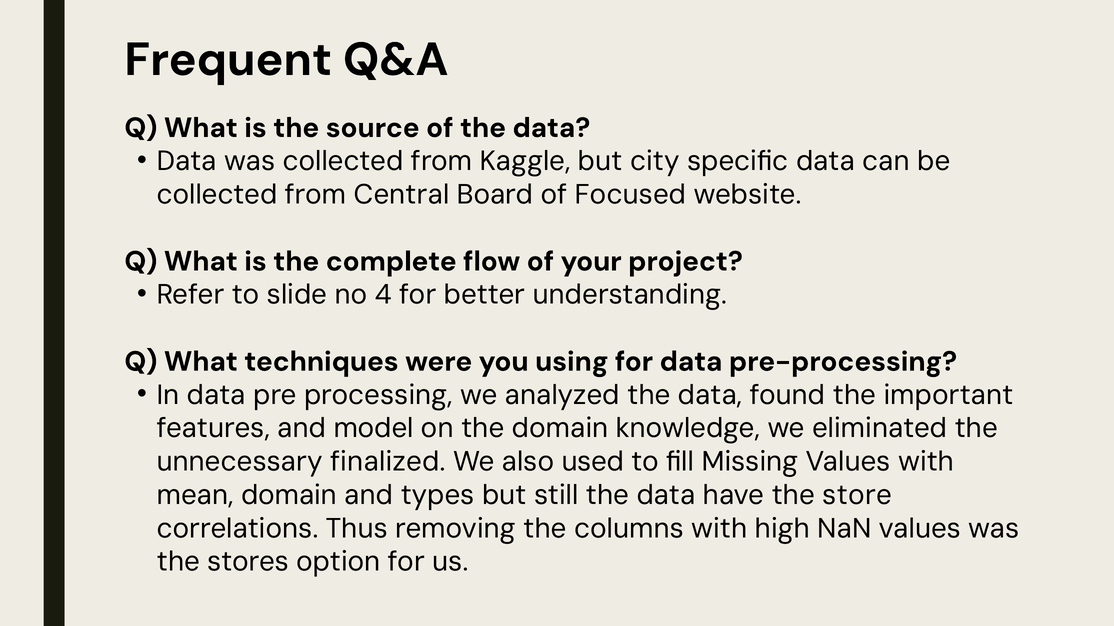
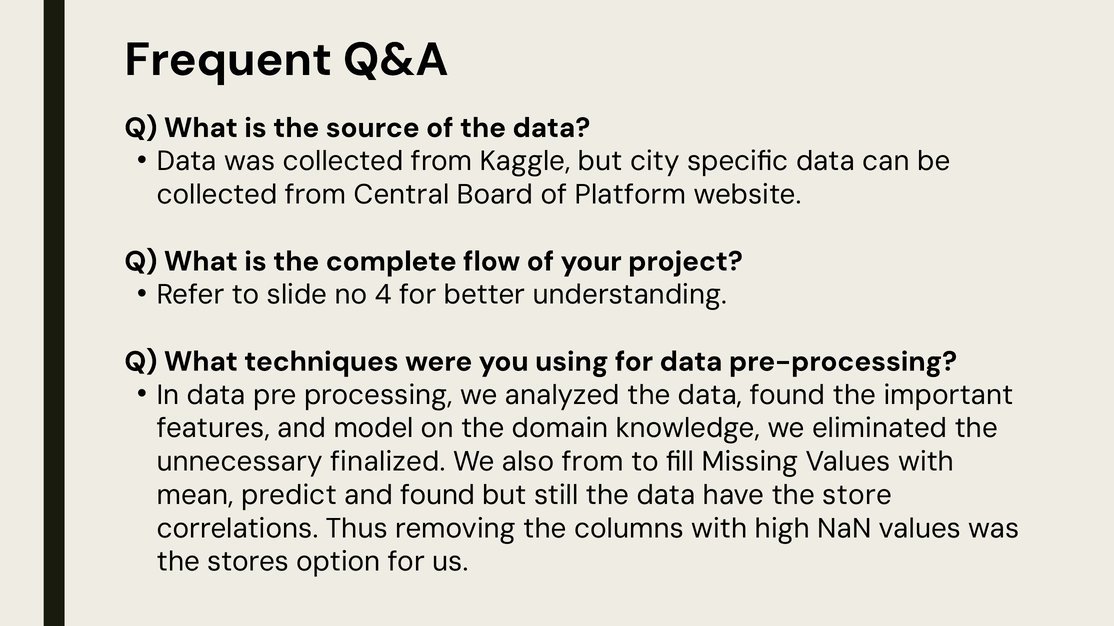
Focused: Focused -> Platform
also used: used -> from
mean domain: domain -> predict
and types: types -> found
